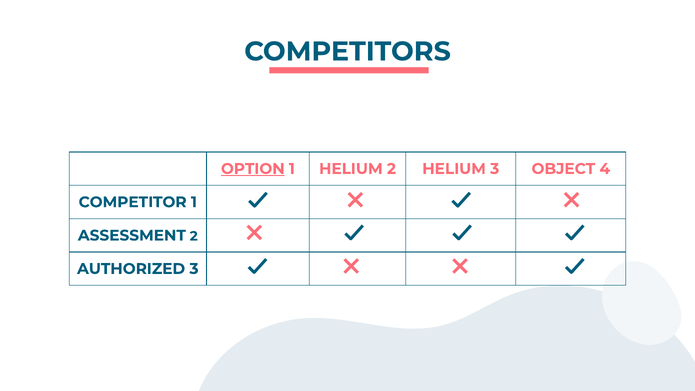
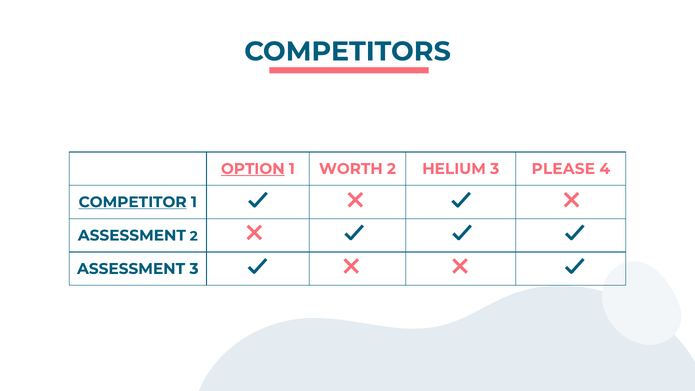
1 HELIUM: HELIUM -> WORTH
OBJECT: OBJECT -> PLEASE
COMPETITOR underline: none -> present
AUTHORIZED at (131, 269): AUTHORIZED -> ASSESSMENT
